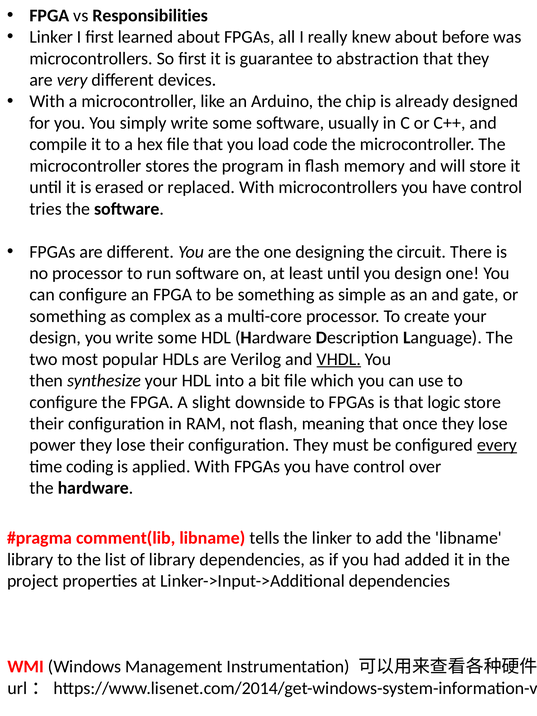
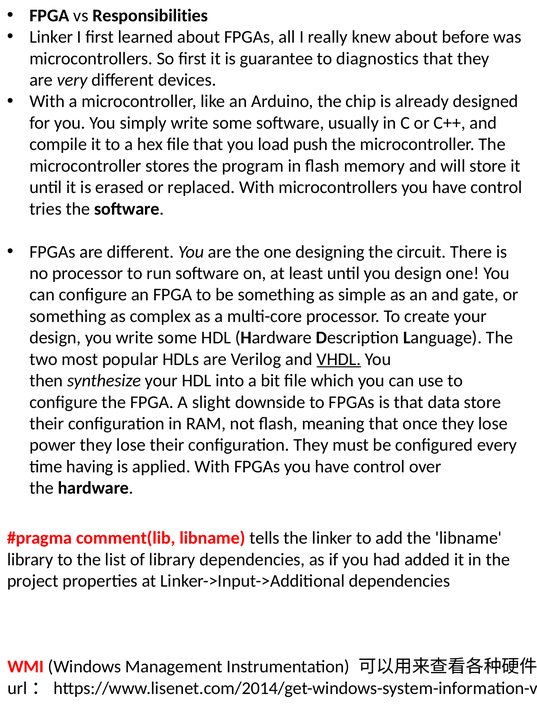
abstraction: abstraction -> diagnostics
code: code -> push
logic: logic -> data
every underline: present -> none
coding: coding -> having
